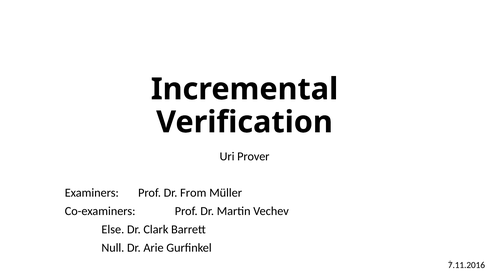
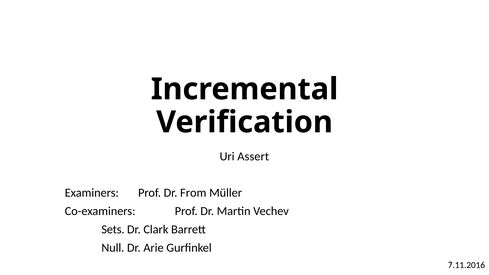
Prover: Prover -> Assert
Else: Else -> Sets
